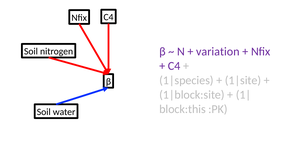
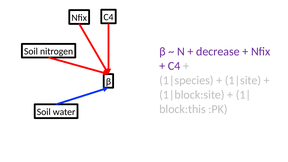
variation: variation -> decrease
